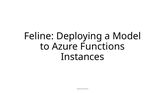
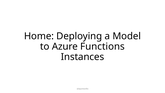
Feline: Feline -> Home
